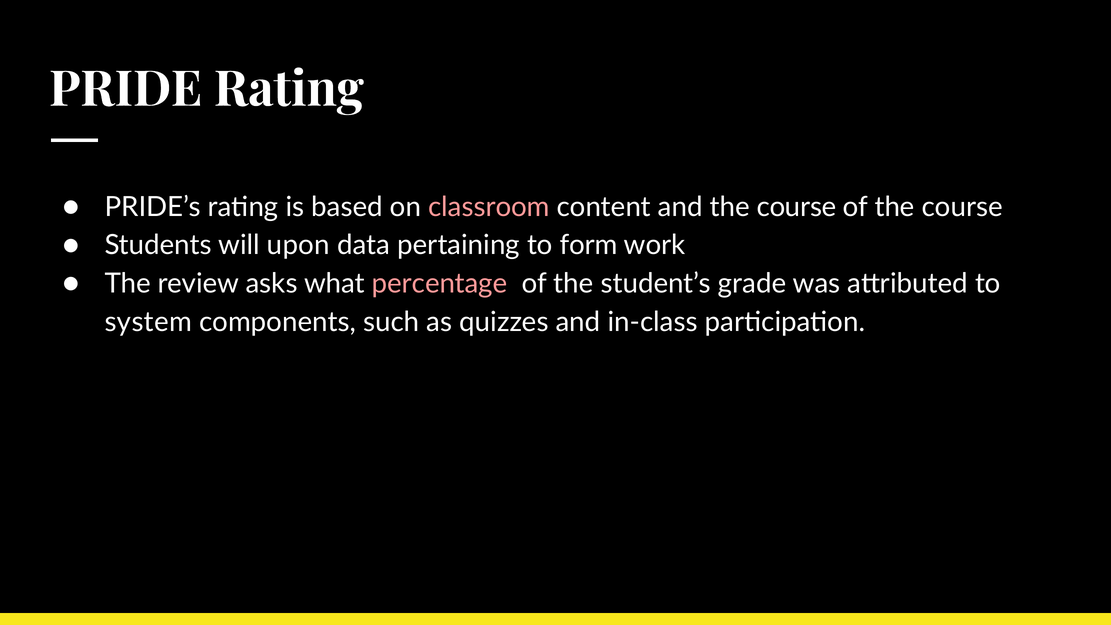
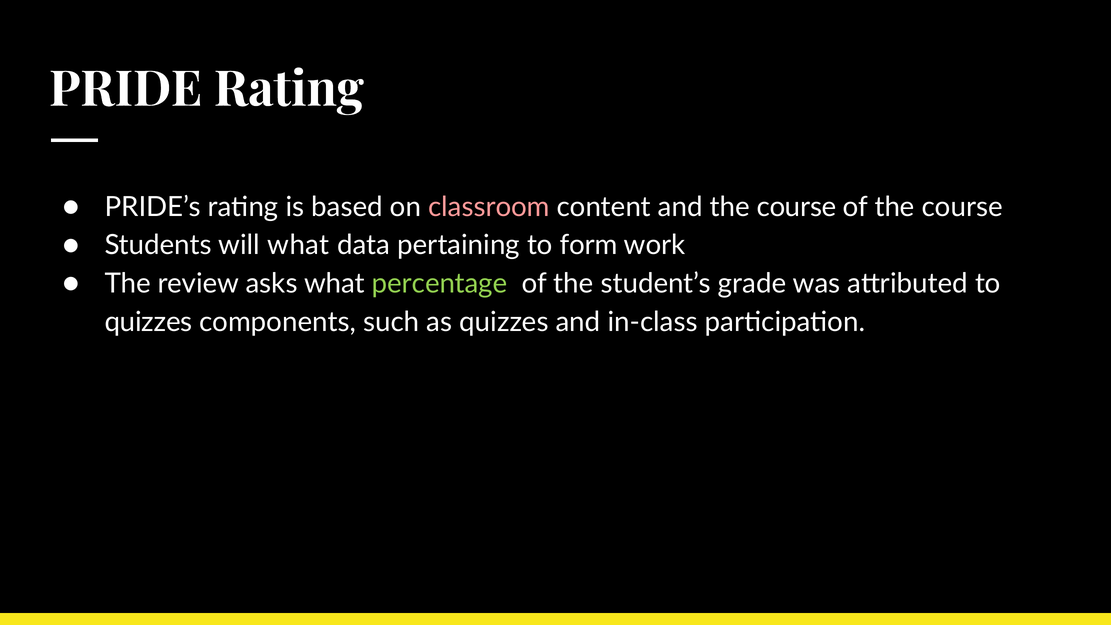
will upon: upon -> what
percentage colour: pink -> light green
system at (148, 322): system -> quizzes
